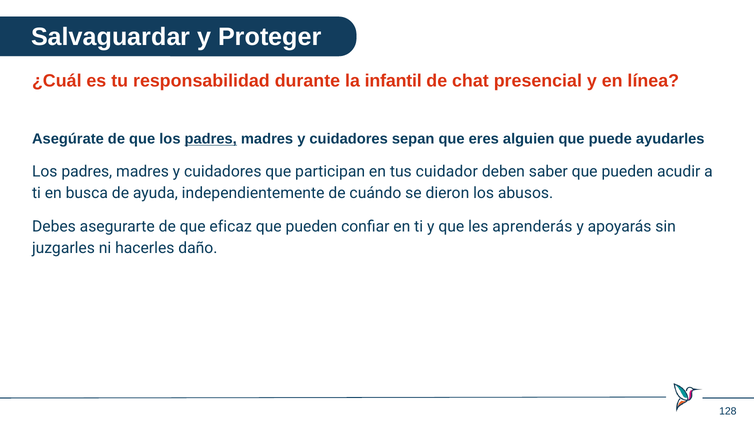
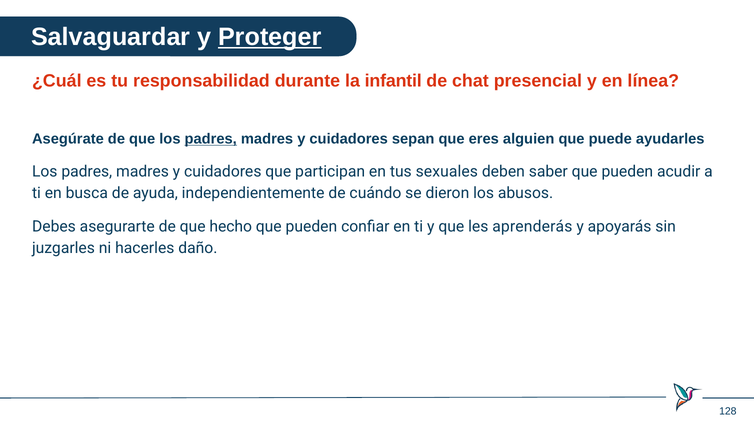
Proteger underline: none -> present
cuidador: cuidador -> sexuales
eficaz: eficaz -> hecho
